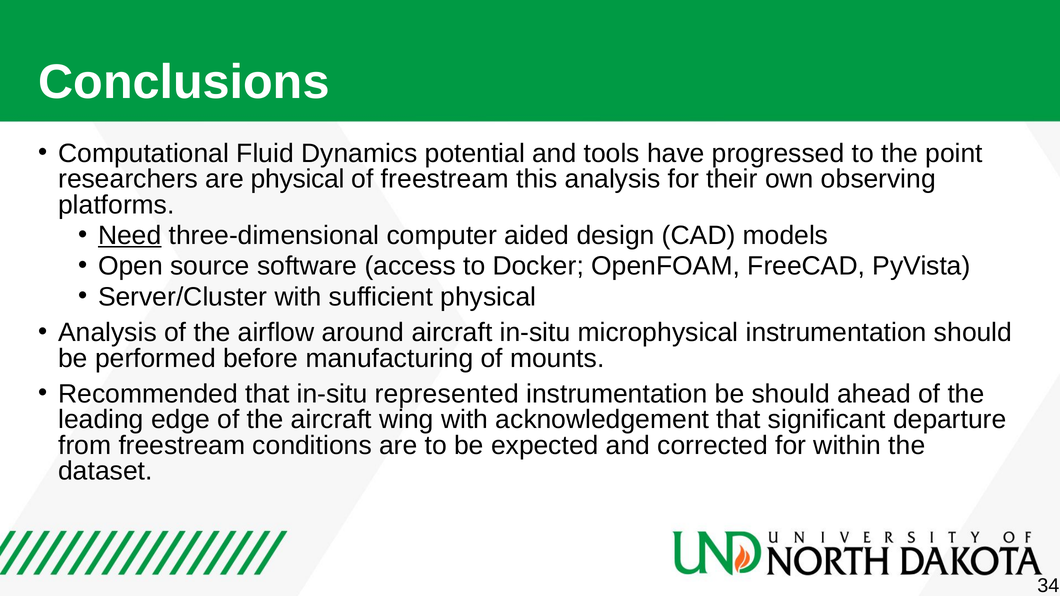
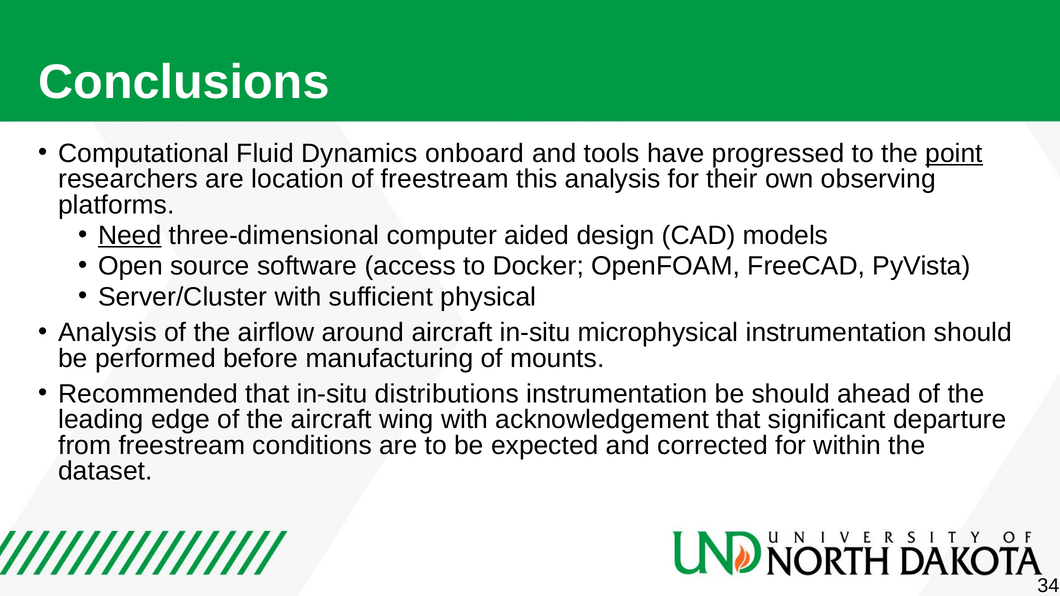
potential: potential -> onboard
point underline: none -> present
are physical: physical -> location
represented: represented -> distributions
